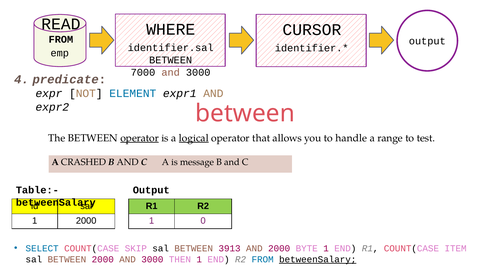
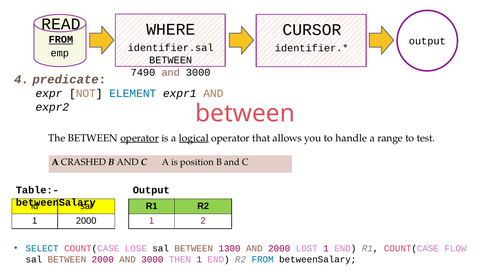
FROM at (61, 40) underline: none -> present
7000: 7000 -> 7490
message: message -> position
0: 0 -> 2
SKIP: SKIP -> LOSE
3913: 3913 -> 1300
BYTE: BYTE -> LOST
ITEM: ITEM -> FLOW
betweenSalary at (318, 259) underline: present -> none
